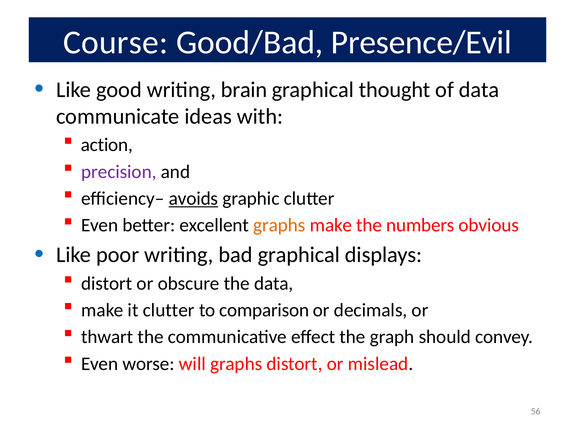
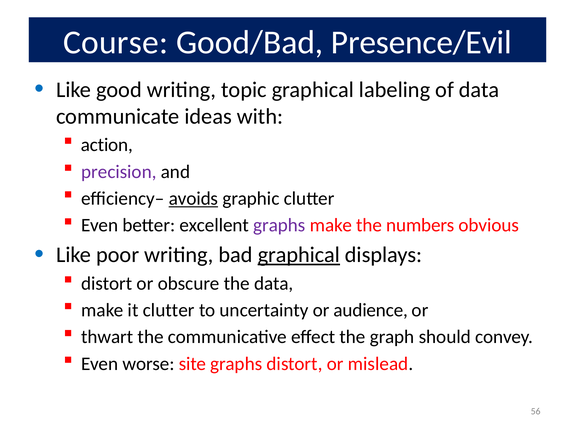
brain: brain -> topic
thought: thought -> labeling
graphs at (279, 225) colour: orange -> purple
graphical at (299, 255) underline: none -> present
comparison: comparison -> uncertainty
decimals: decimals -> audience
will: will -> site
